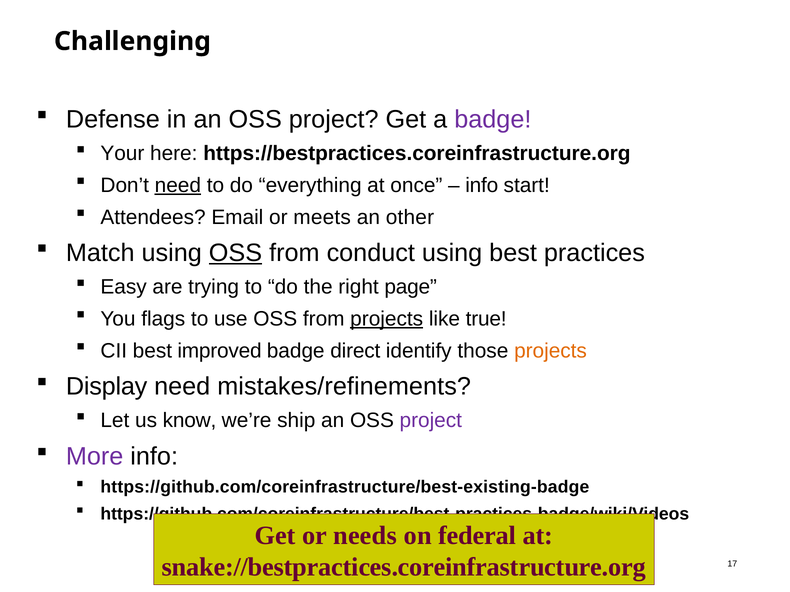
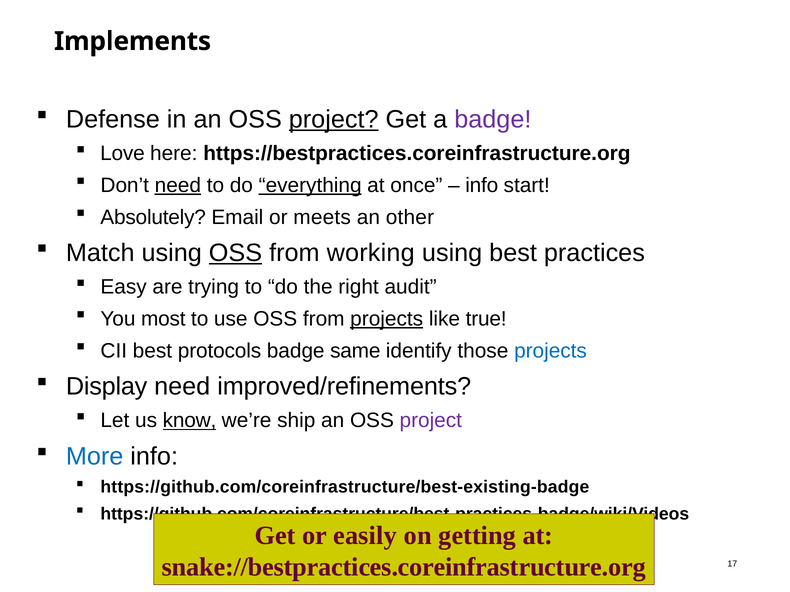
Challenging: Challenging -> Implements
project at (334, 120) underline: none -> present
Your: Your -> Love
everything underline: none -> present
Attendees: Attendees -> Absolutely
conduct: conduct -> working
page: page -> audit
flags: flags -> most
improved: improved -> protocols
direct: direct -> same
projects at (551, 351) colour: orange -> blue
mistakes/refinements: mistakes/refinements -> improved/refinements
know underline: none -> present
More colour: purple -> blue
needs: needs -> easily
federal: federal -> getting
